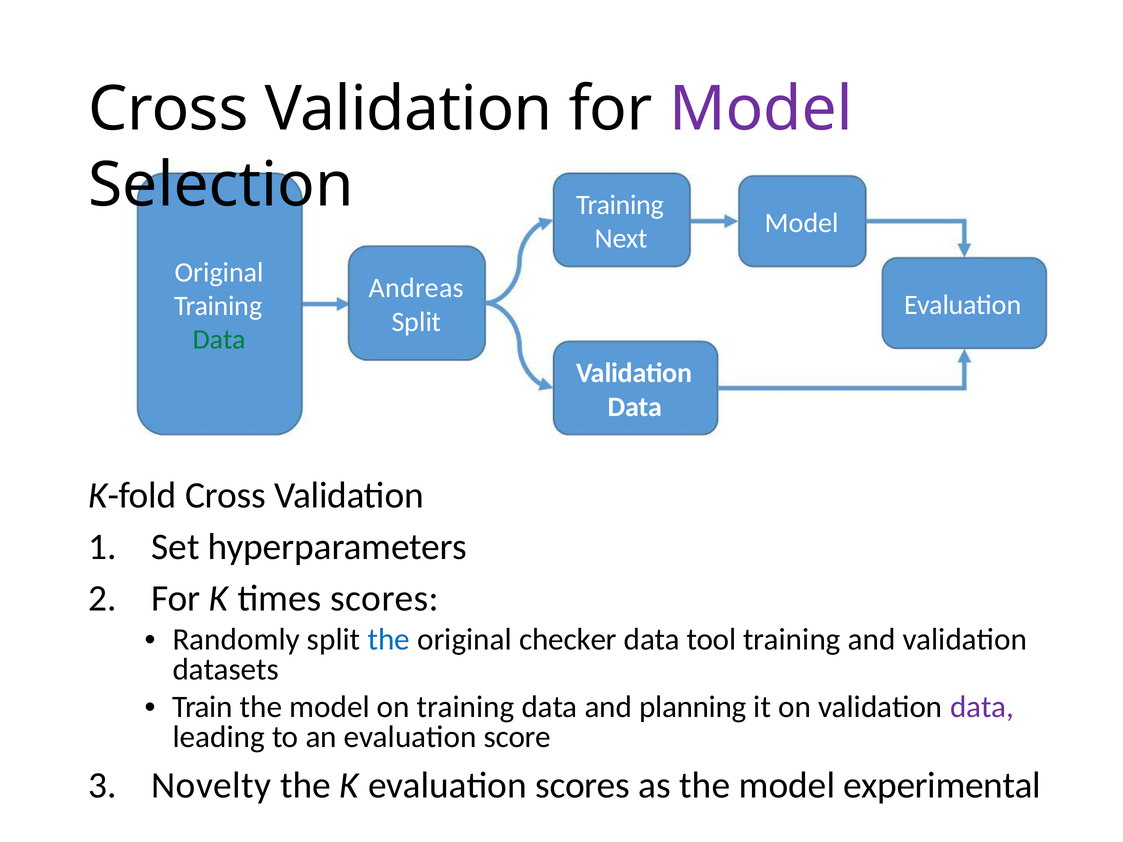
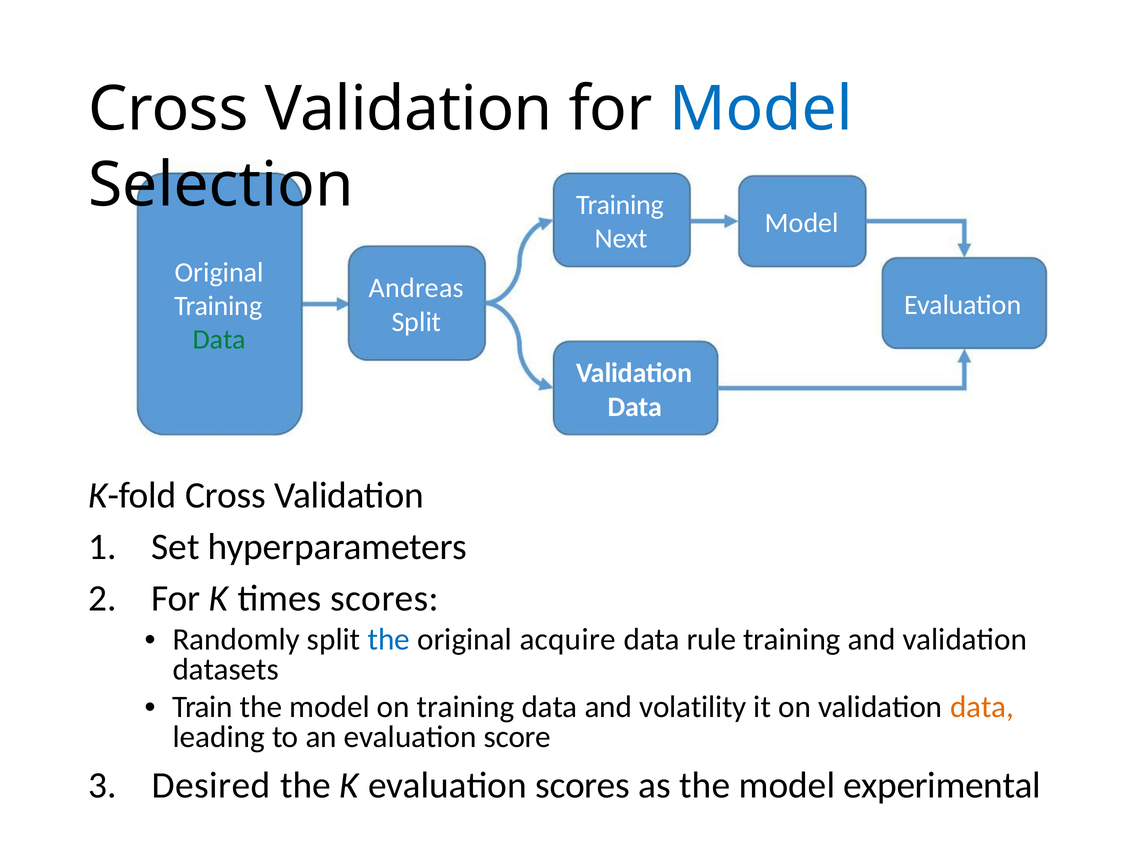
Model at (761, 109) colour: purple -> blue
checker: checker -> acquire
tool: tool -> rule
planning: planning -> volatility
data at (982, 707) colour: purple -> orange
Novelty: Novelty -> Desired
